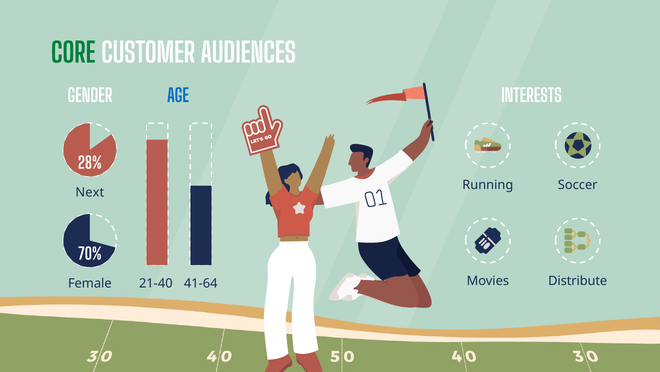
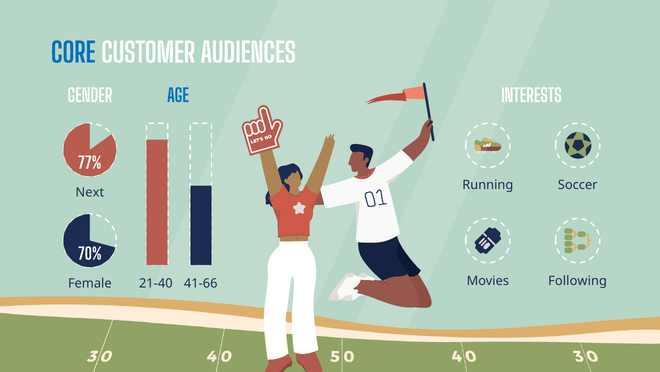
CORE colour: green -> blue
28%: 28% -> 77%
Distribute: Distribute -> Following
41-64: 41-64 -> 41-66
